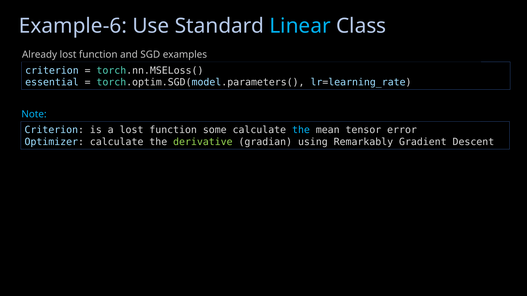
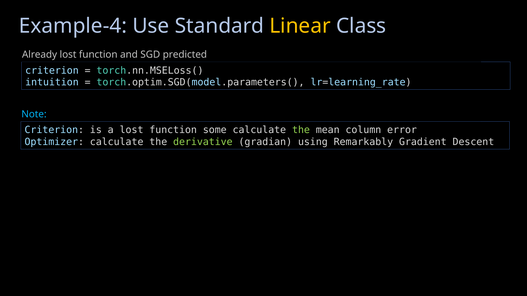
Example-6: Example-6 -> Example-4
Linear colour: light blue -> yellow
examples: examples -> predicted
essential: essential -> intuition
the at (301, 130) colour: light blue -> light green
tensor: tensor -> column
